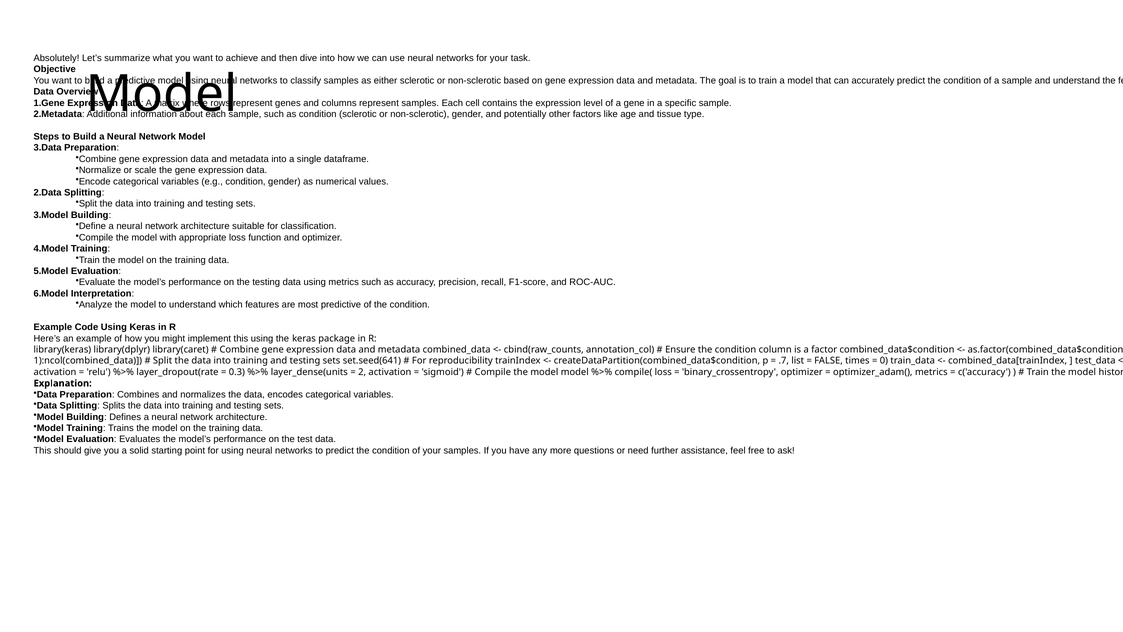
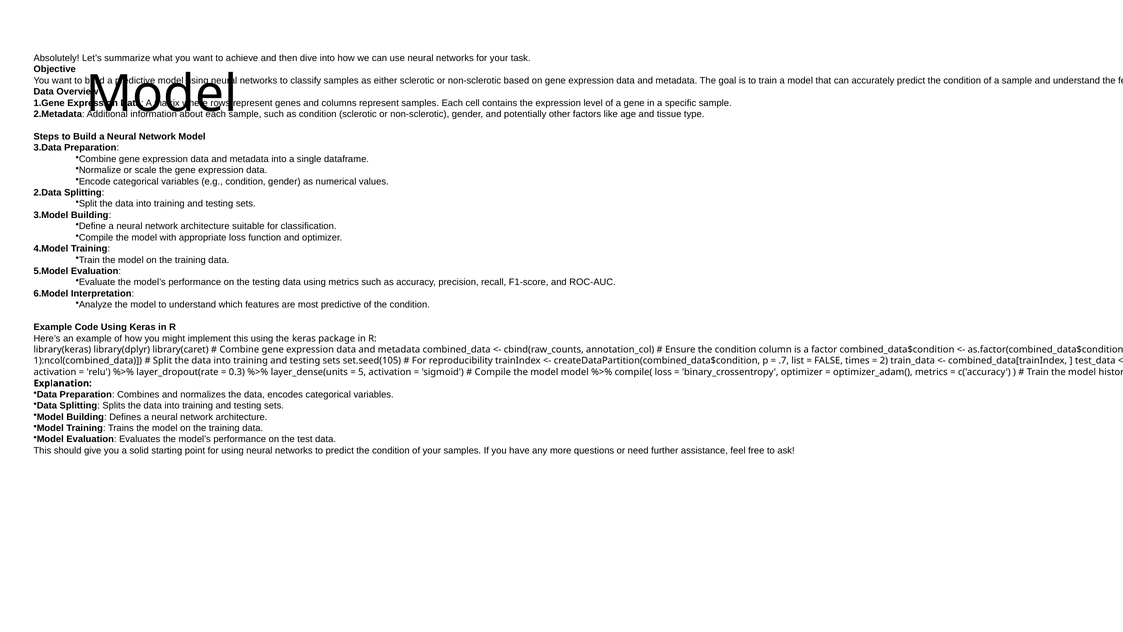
set.seed(641: set.seed(641 -> set.seed(105
0: 0 -> 2
2: 2 -> 5
